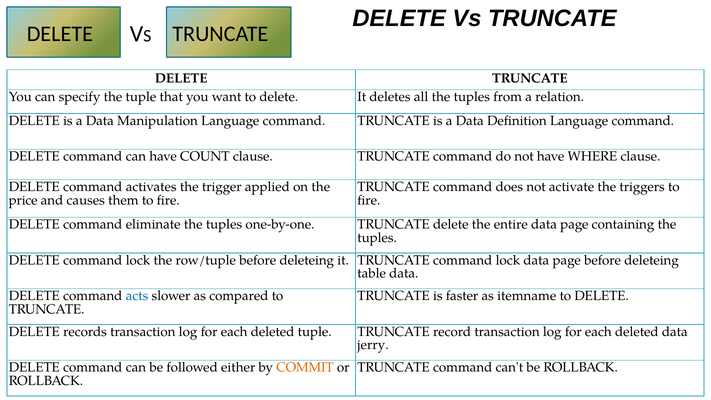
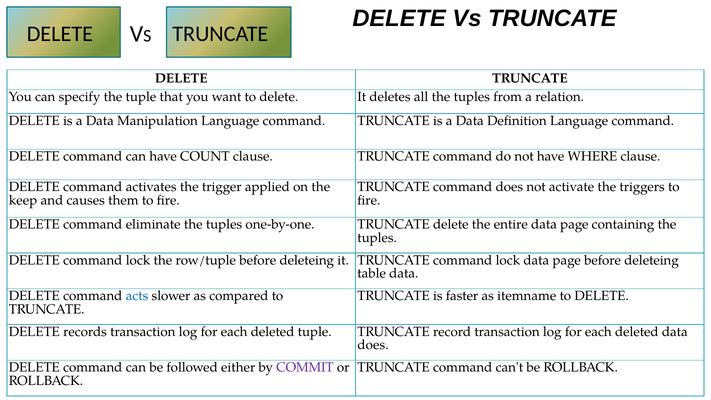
price: price -> keep
jerry at (373, 345): jerry -> does
COMMIT colour: orange -> purple
